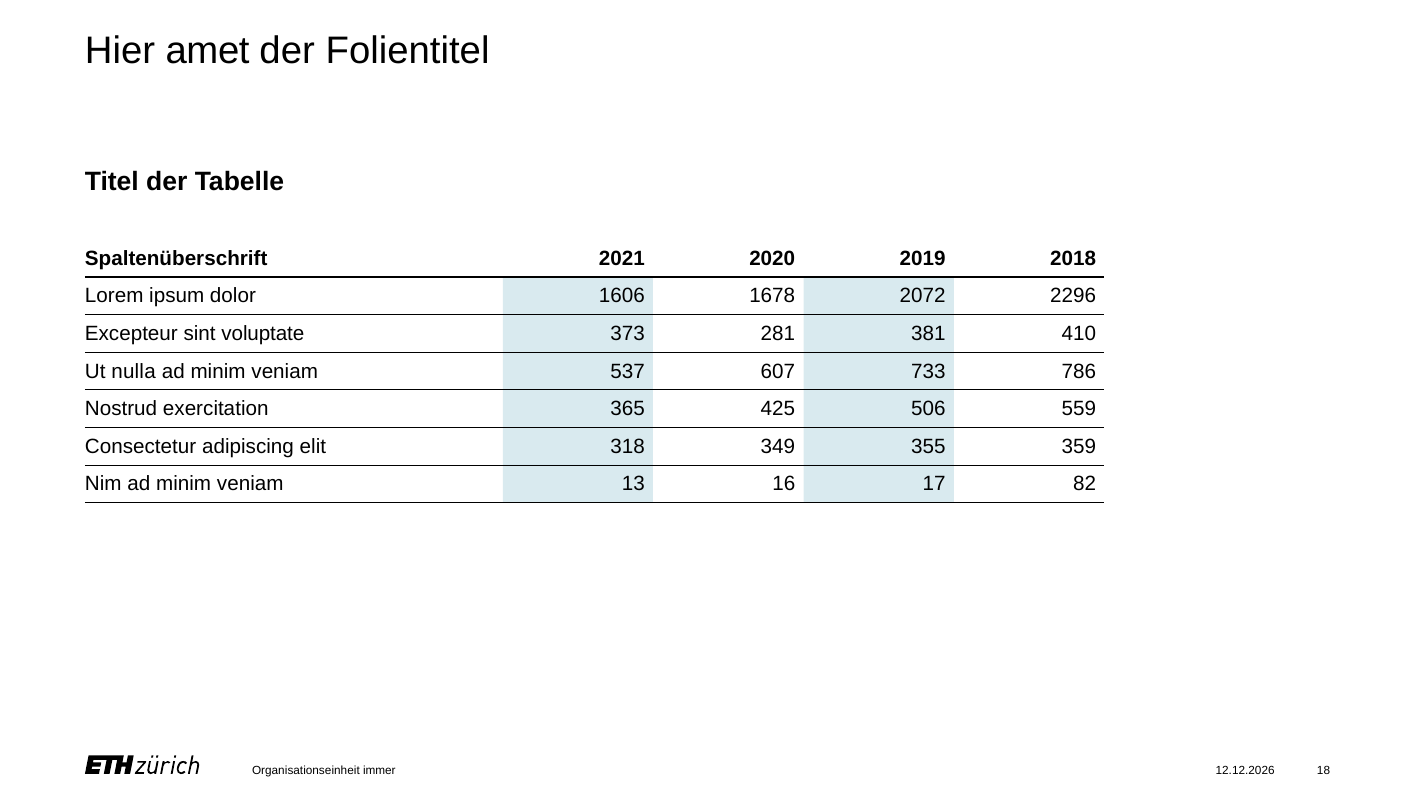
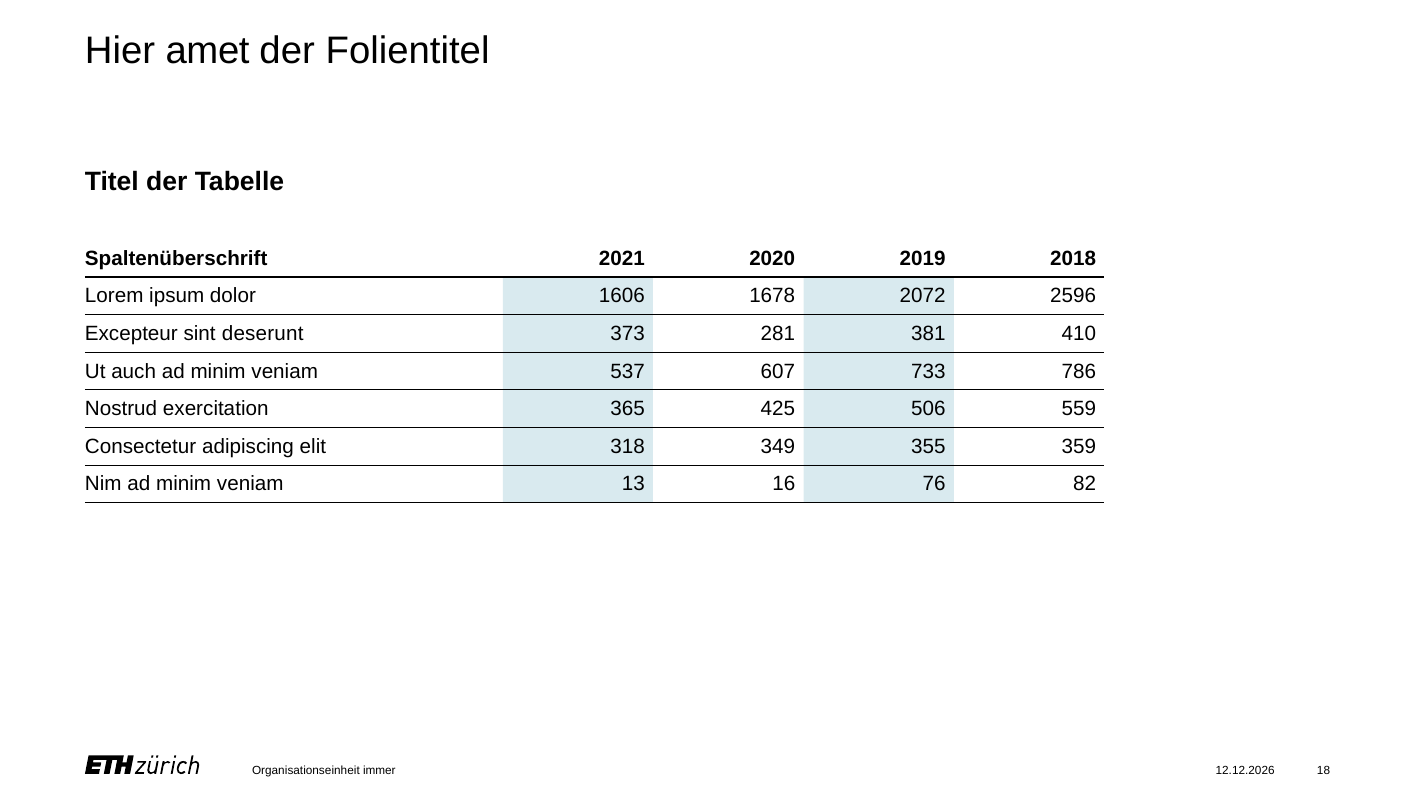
2296: 2296 -> 2596
voluptate: voluptate -> deserunt
nulla: nulla -> auch
17: 17 -> 76
